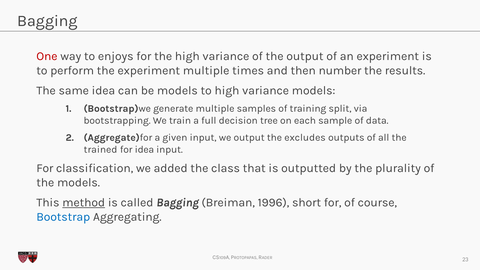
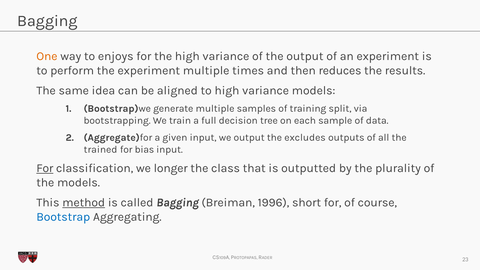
One colour: red -> orange
number: number -> reduces
be models: models -> aligned
for idea: idea -> bias
For at (45, 168) underline: none -> present
added: added -> longer
